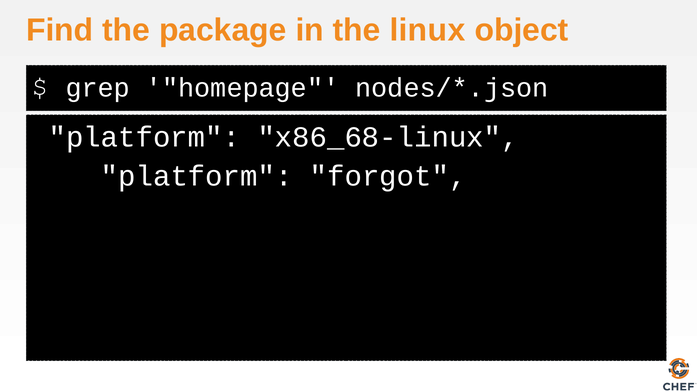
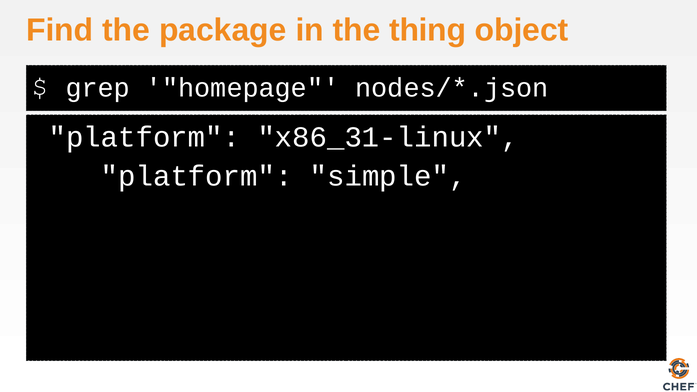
linux: linux -> thing
x86_68-linux: x86_68-linux -> x86_31-linux
forgot: forgot -> simple
